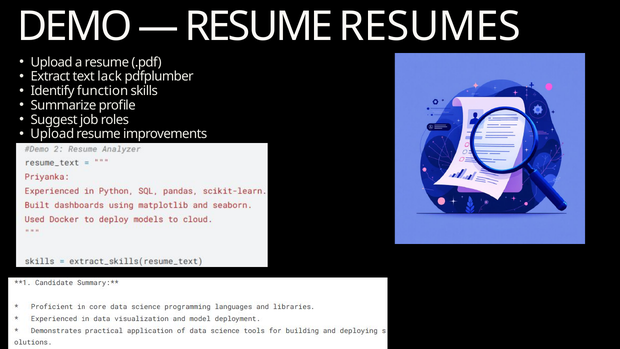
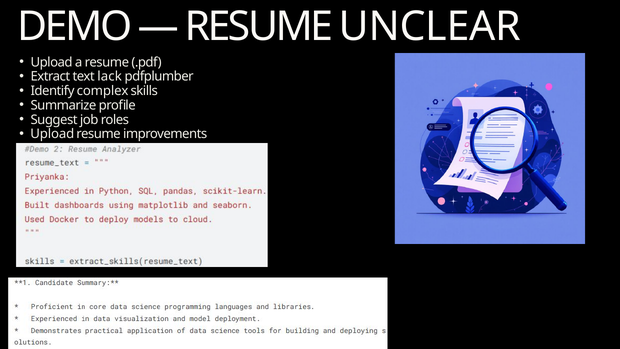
RESUMES: RESUMES -> UNCLEAR
function: function -> complex
